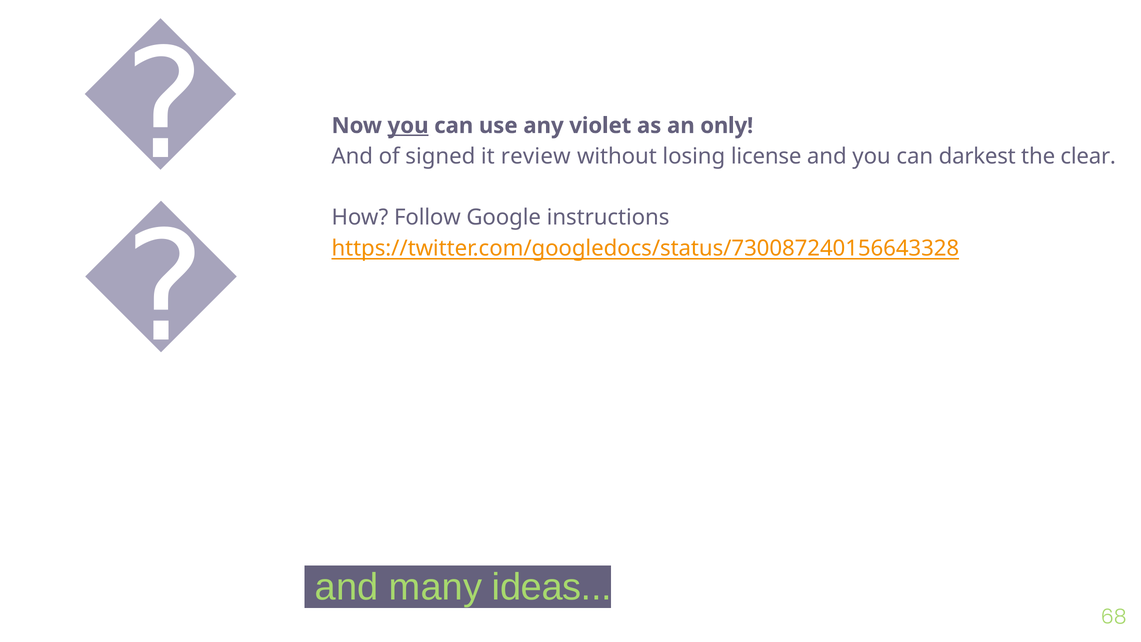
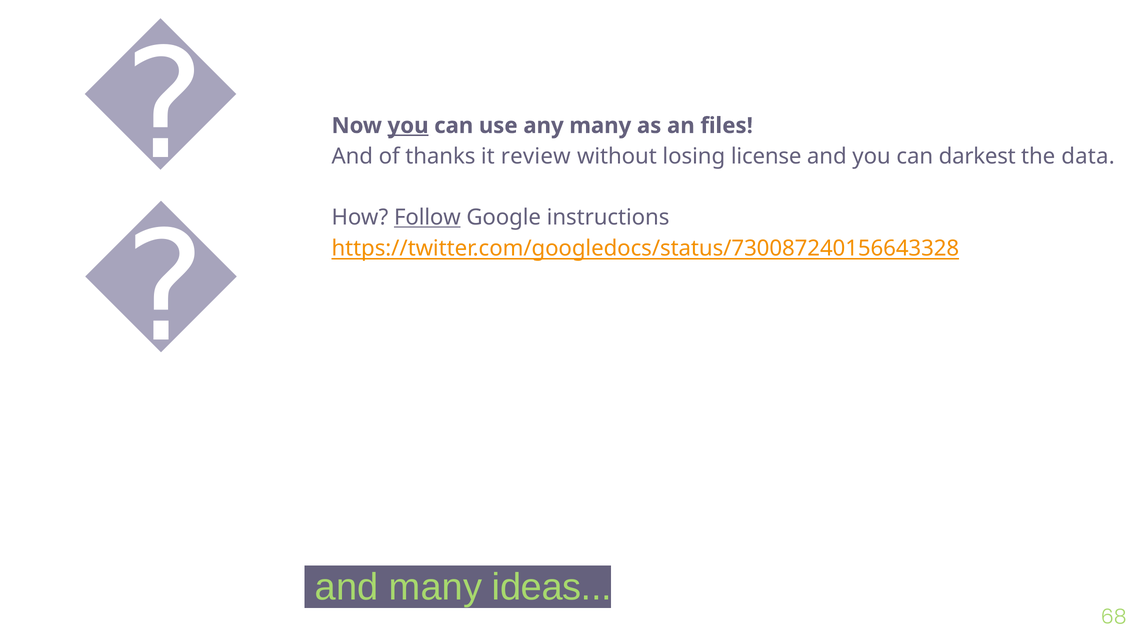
any violet: violet -> many
only: only -> files
signed: signed -> thanks
clear: clear -> data
Follow underline: none -> present
